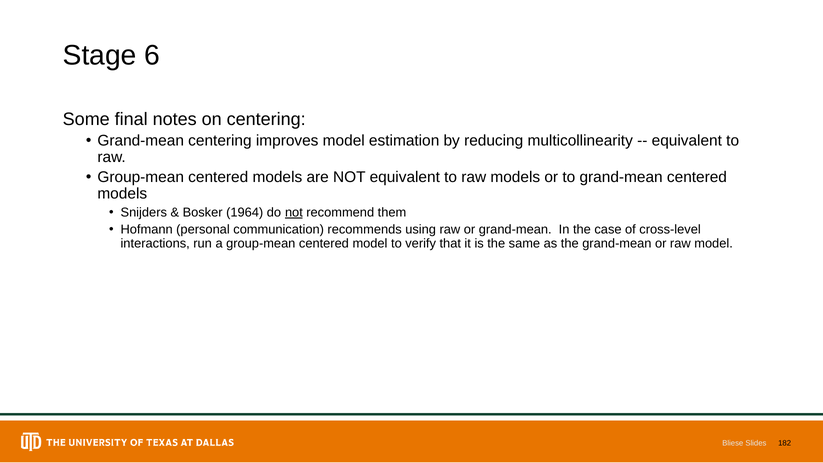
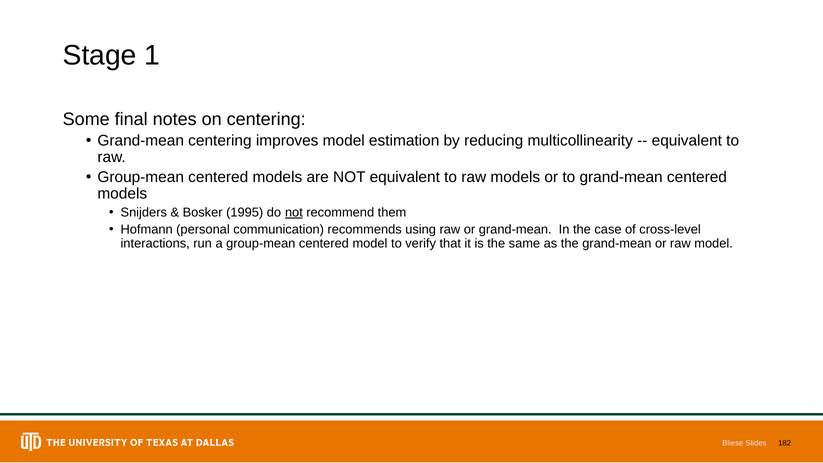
6: 6 -> 1
1964: 1964 -> 1995
